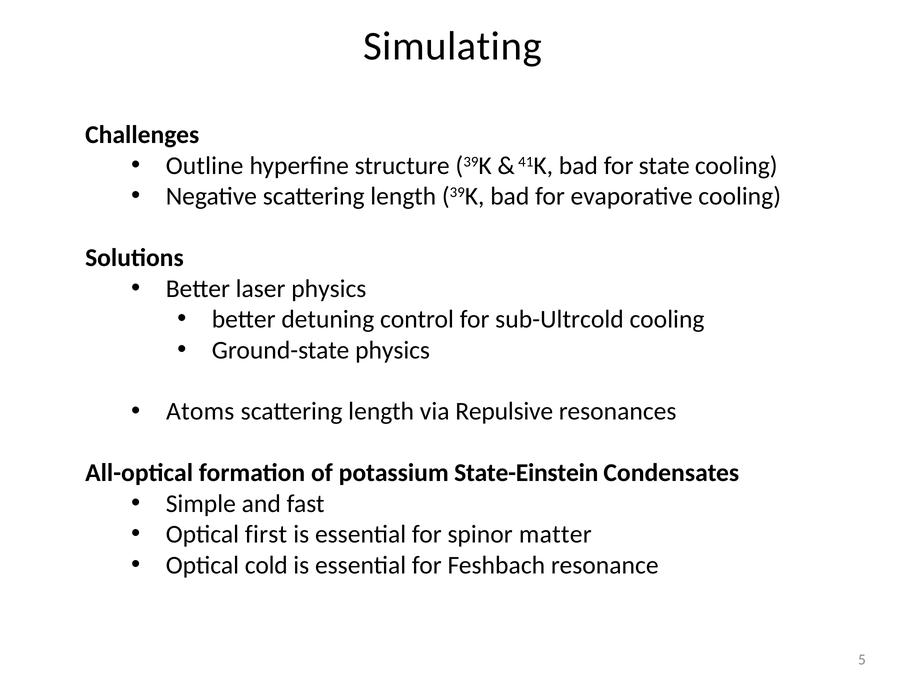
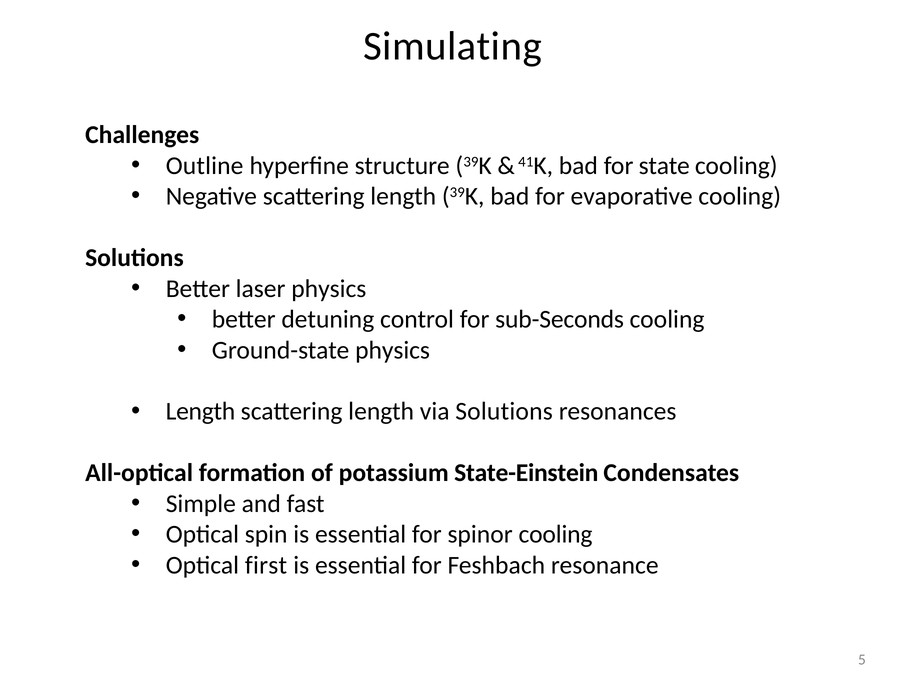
sub-Ultrcold: sub-Ultrcold -> sub-Seconds
Atoms at (200, 411): Atoms -> Length
via Repulsive: Repulsive -> Solutions
first: first -> spin
spinor matter: matter -> cooling
cold: cold -> first
